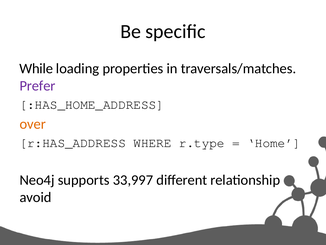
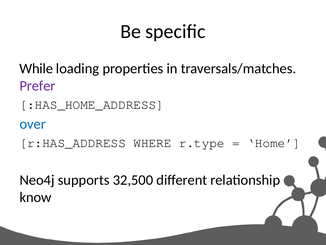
over colour: orange -> blue
33,997: 33,997 -> 32,500
avoid: avoid -> know
